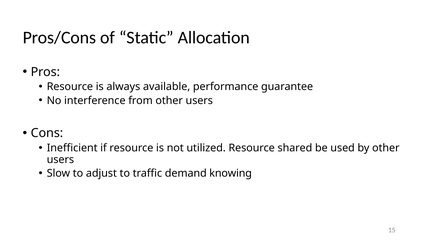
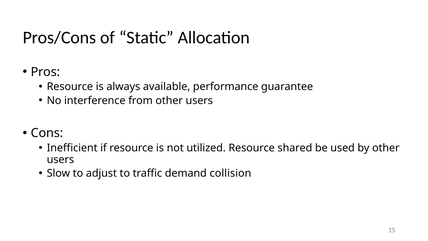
knowing: knowing -> collision
